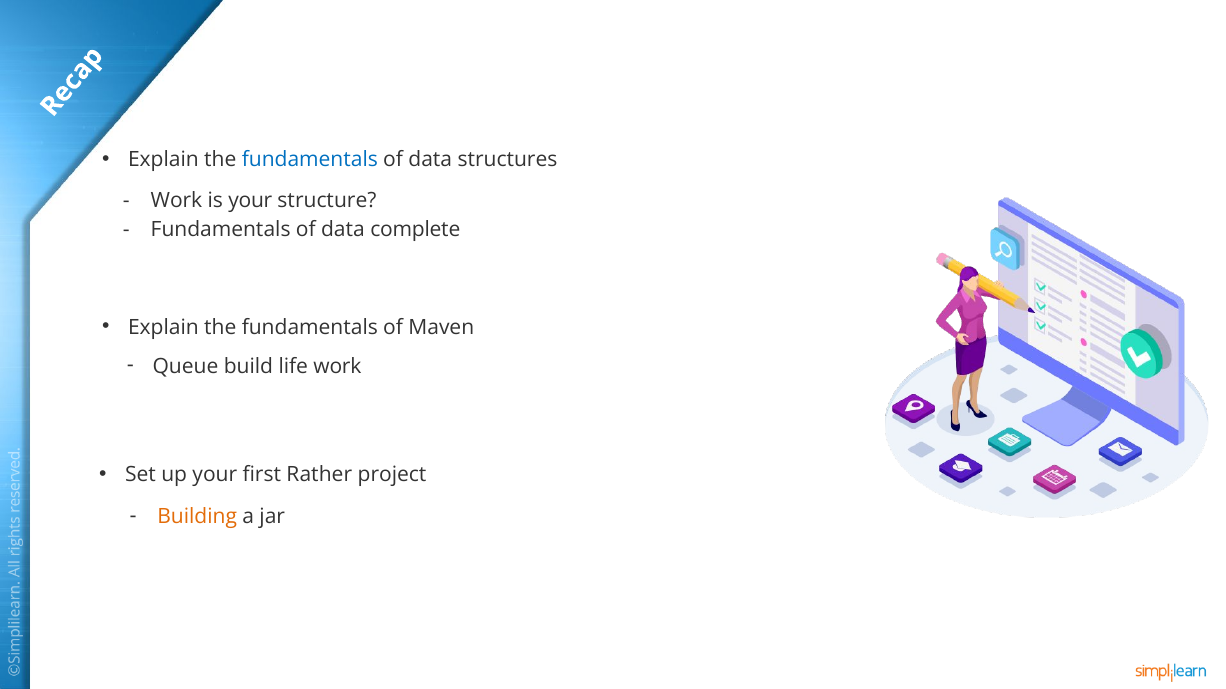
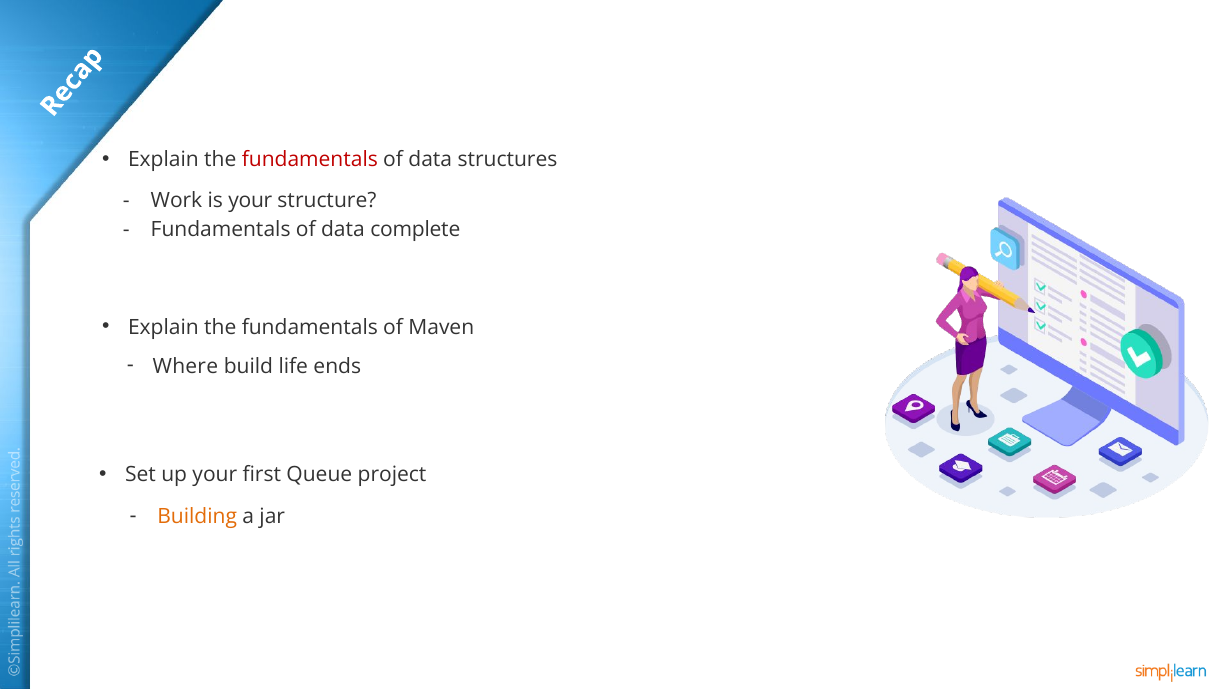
fundamentals at (310, 160) colour: blue -> red
Queue: Queue -> Where
life work: work -> ends
Rather: Rather -> Queue
